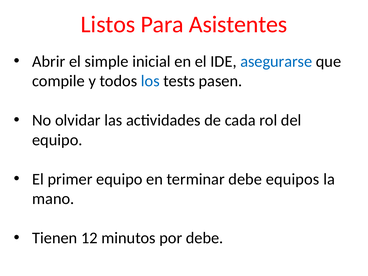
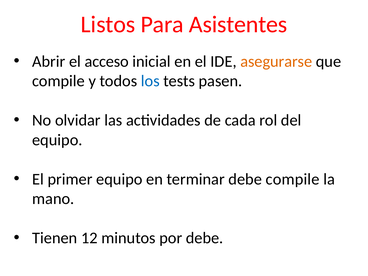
simple: simple -> acceso
asegurarse colour: blue -> orange
debe equipos: equipos -> compile
